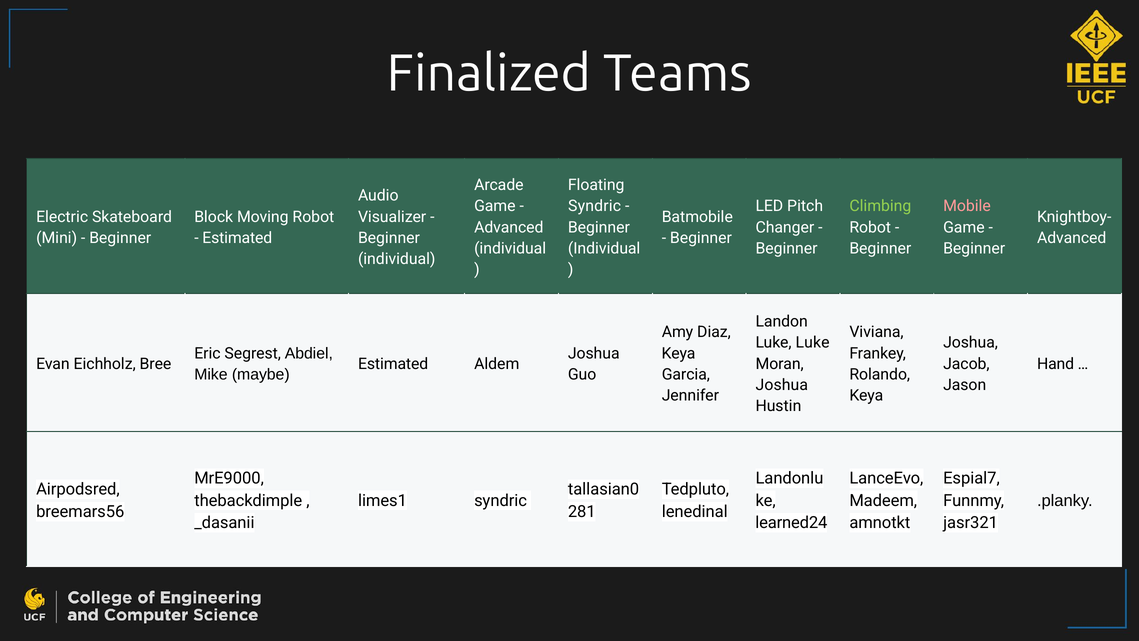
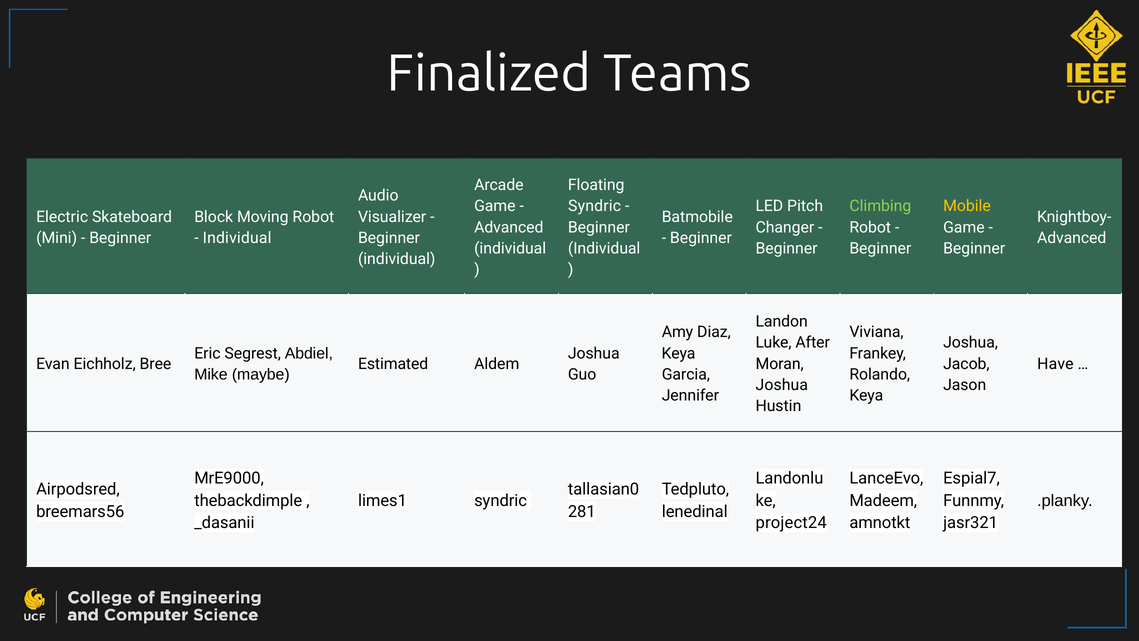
Mobile colour: pink -> yellow
Estimated at (237, 238): Estimated -> Individual
Luke Luke: Luke -> After
Hand: Hand -> Have
learned24: learned24 -> project24
